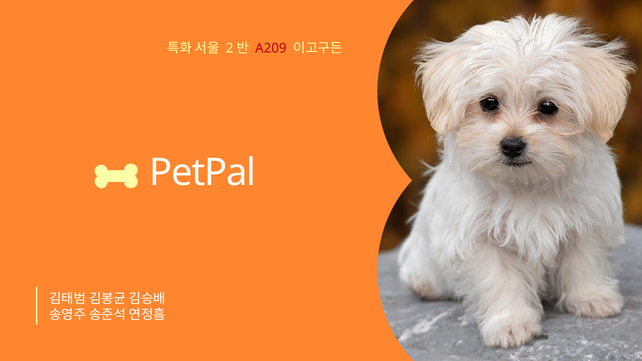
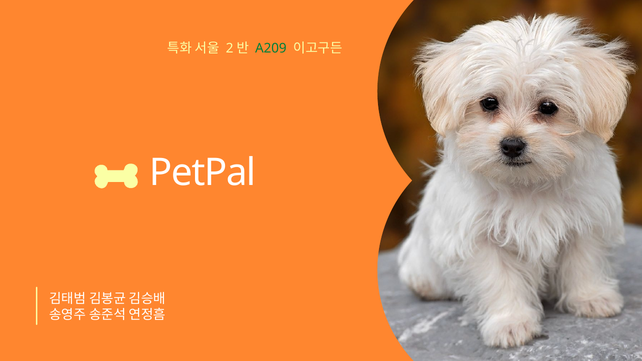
A209 colour: red -> green
